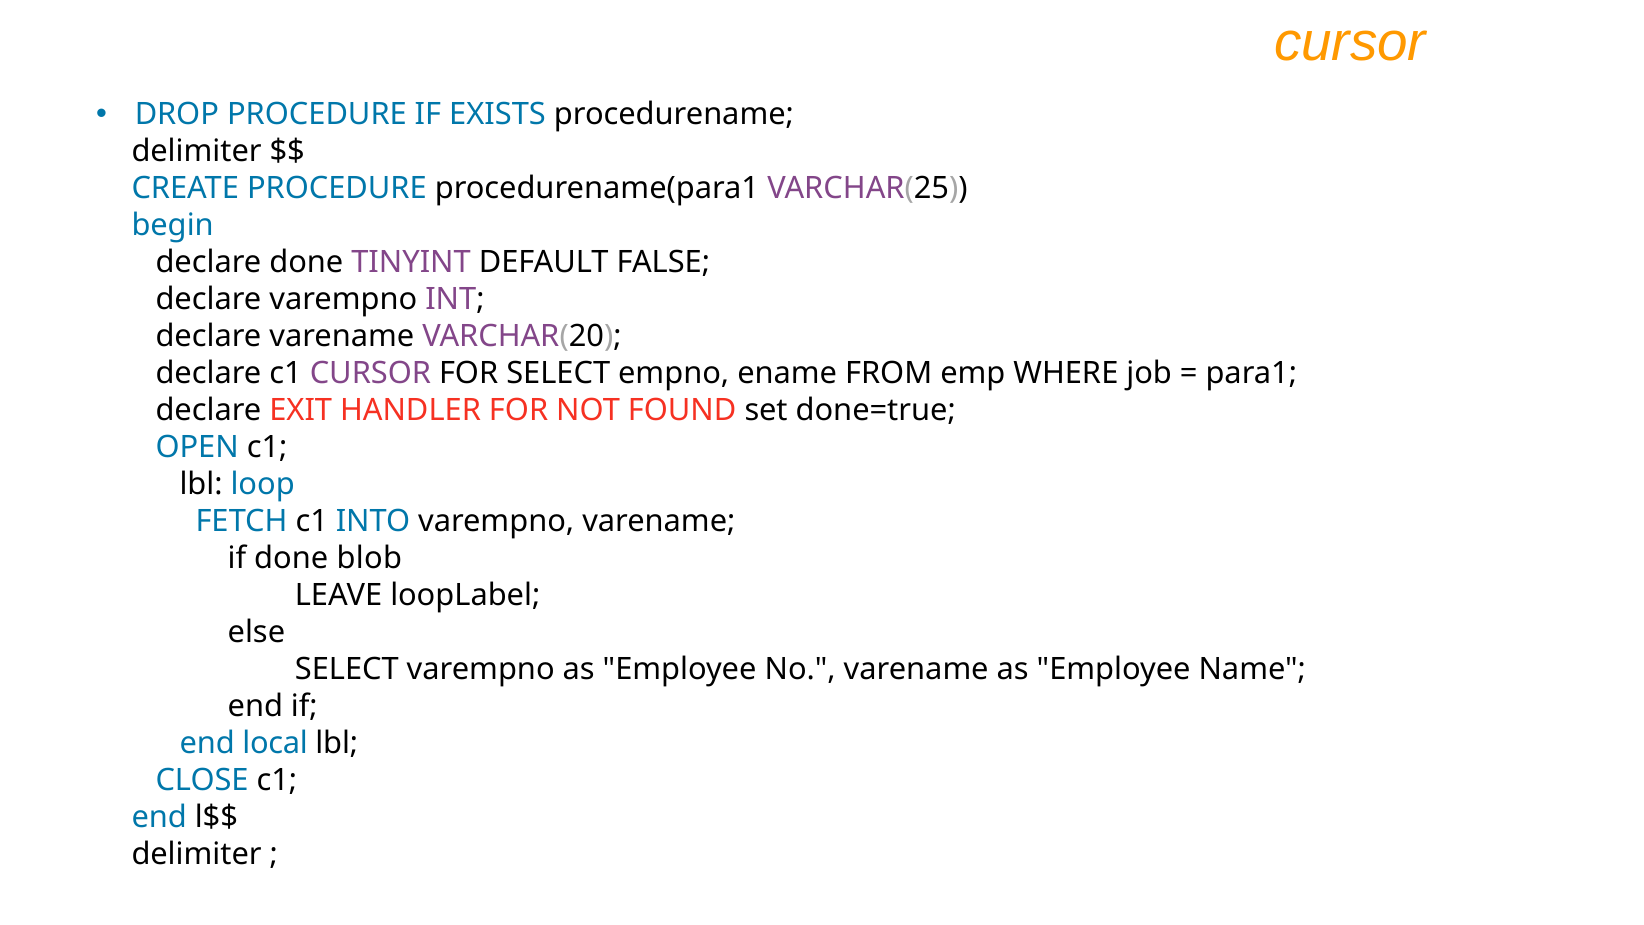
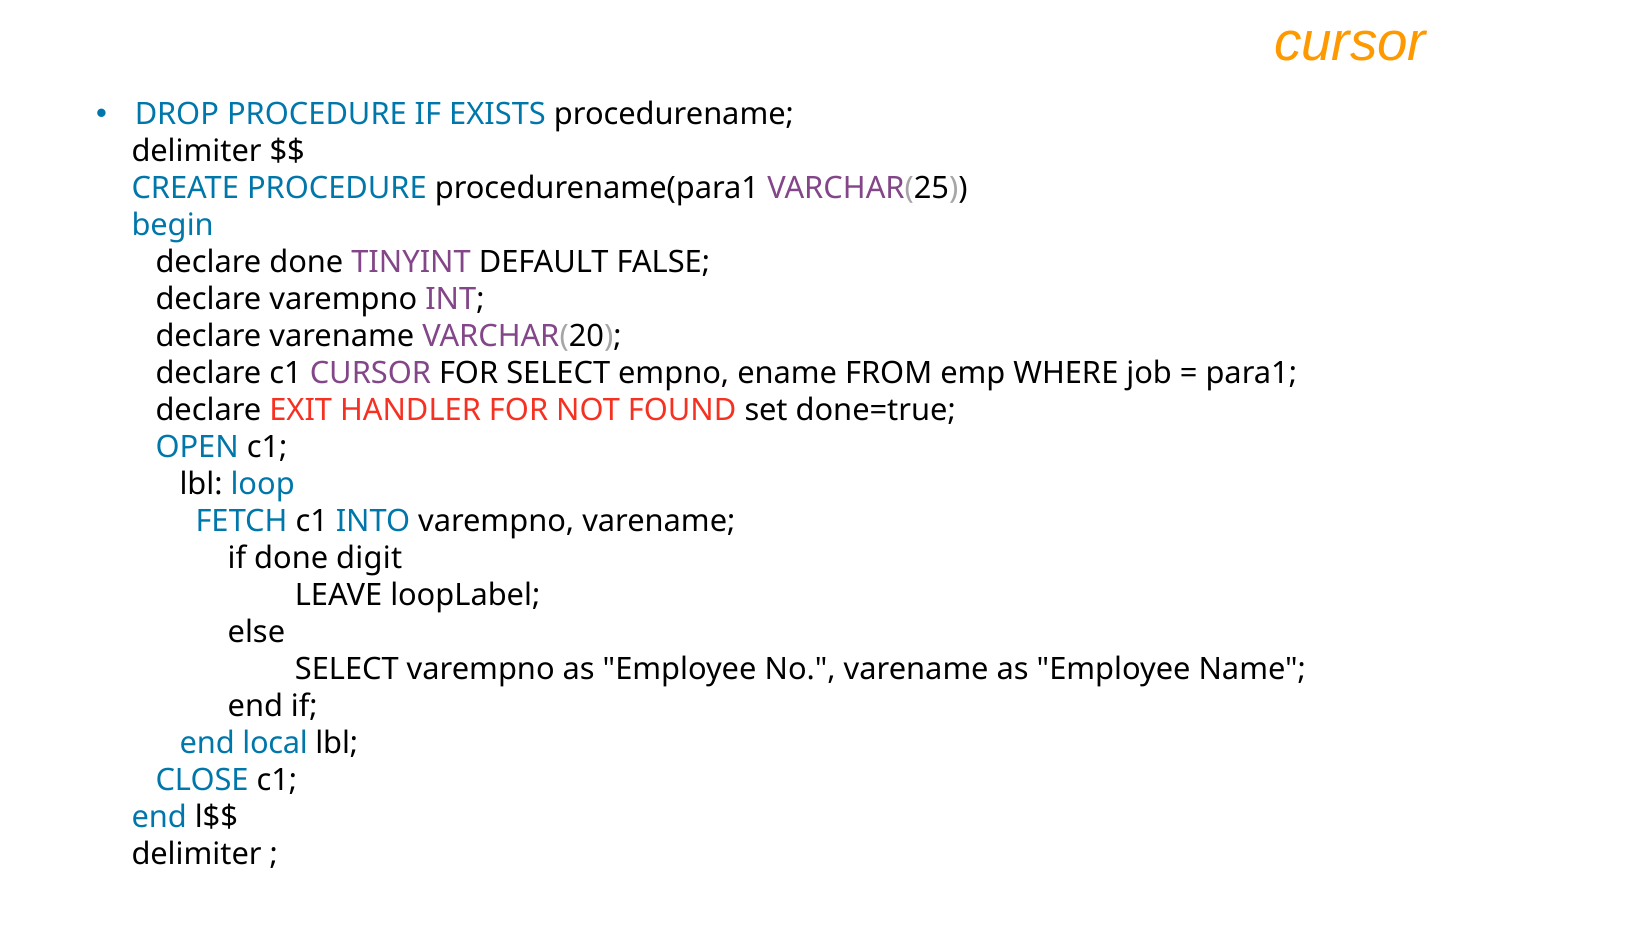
blob: blob -> digit
